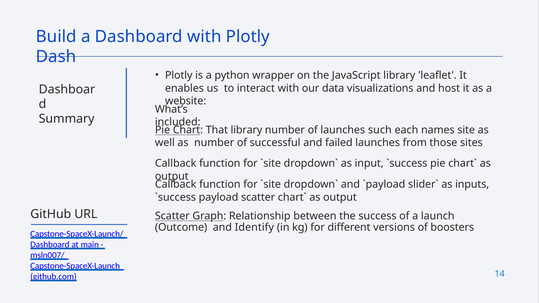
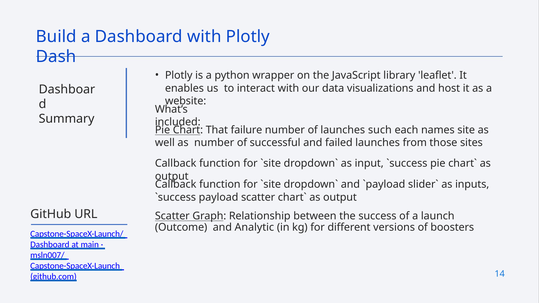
That library: library -> failure
Identify: Identify -> Analytic
